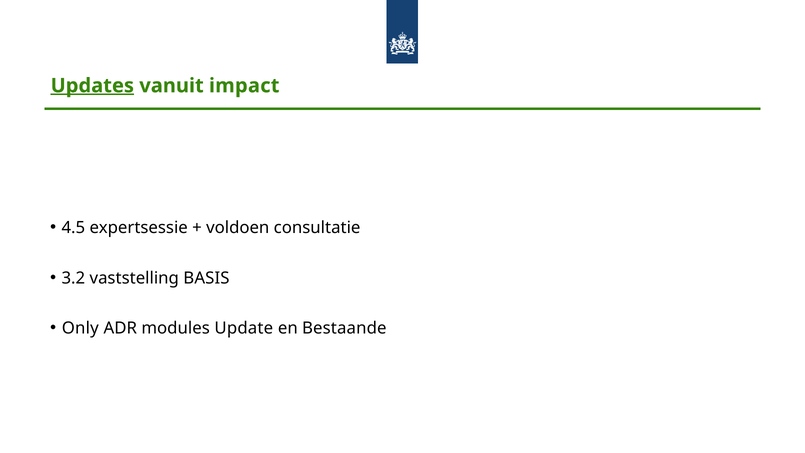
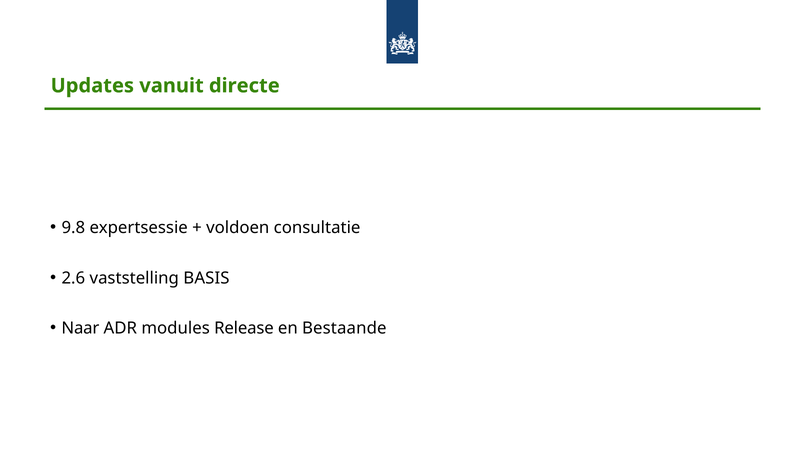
Updates underline: present -> none
impact: impact -> directe
4.5: 4.5 -> 9.8
3.2: 3.2 -> 2.6
Only: Only -> Naar
Update: Update -> Release
